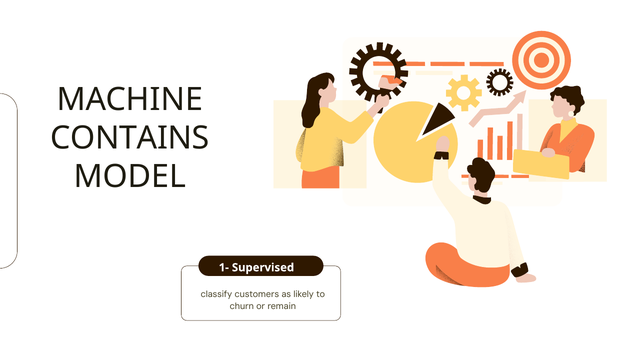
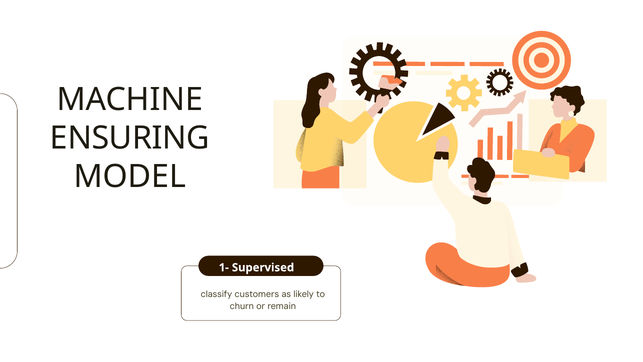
CONTAINS: CONTAINS -> ENSURING
